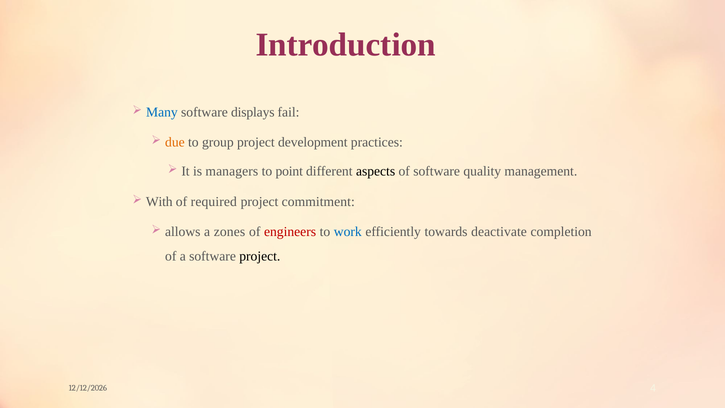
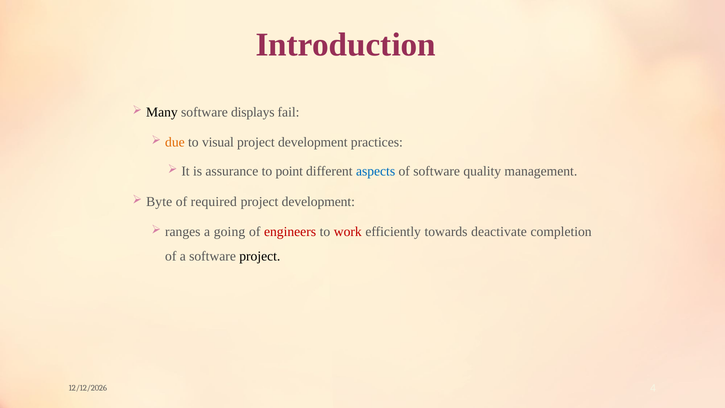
Many colour: blue -> black
group: group -> visual
managers: managers -> assurance
aspects colour: black -> blue
With: With -> Byte
commitment at (318, 202): commitment -> development
allows: allows -> ranges
zones: zones -> going
work colour: blue -> red
